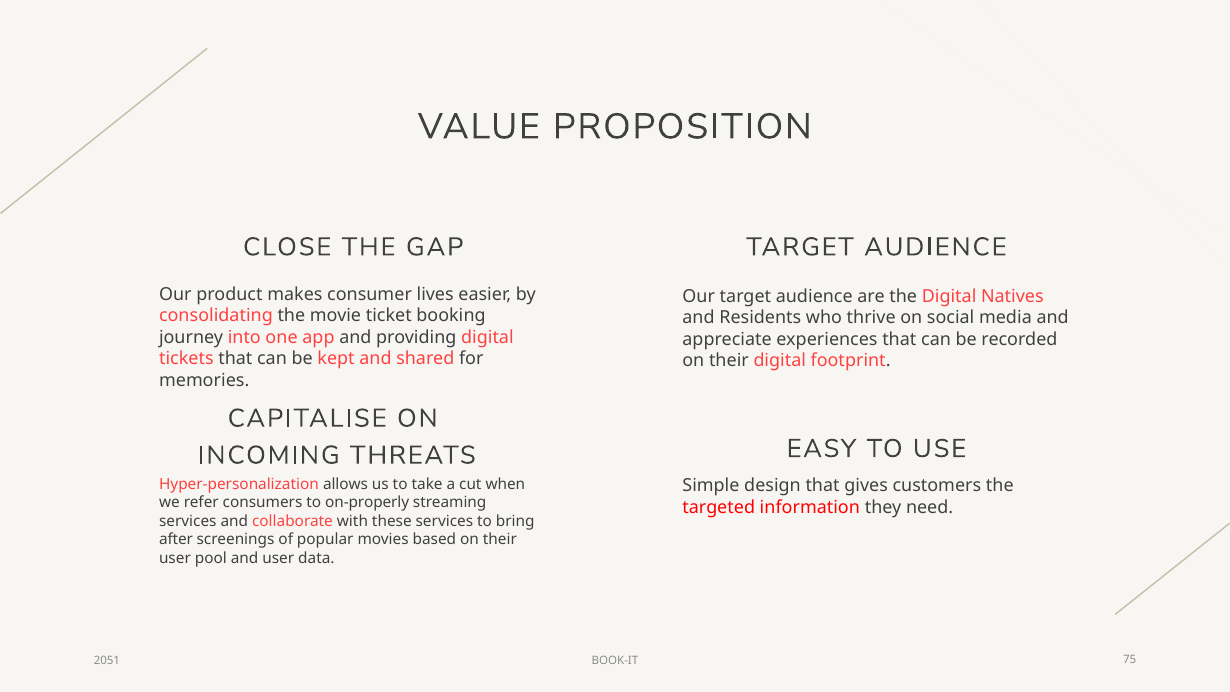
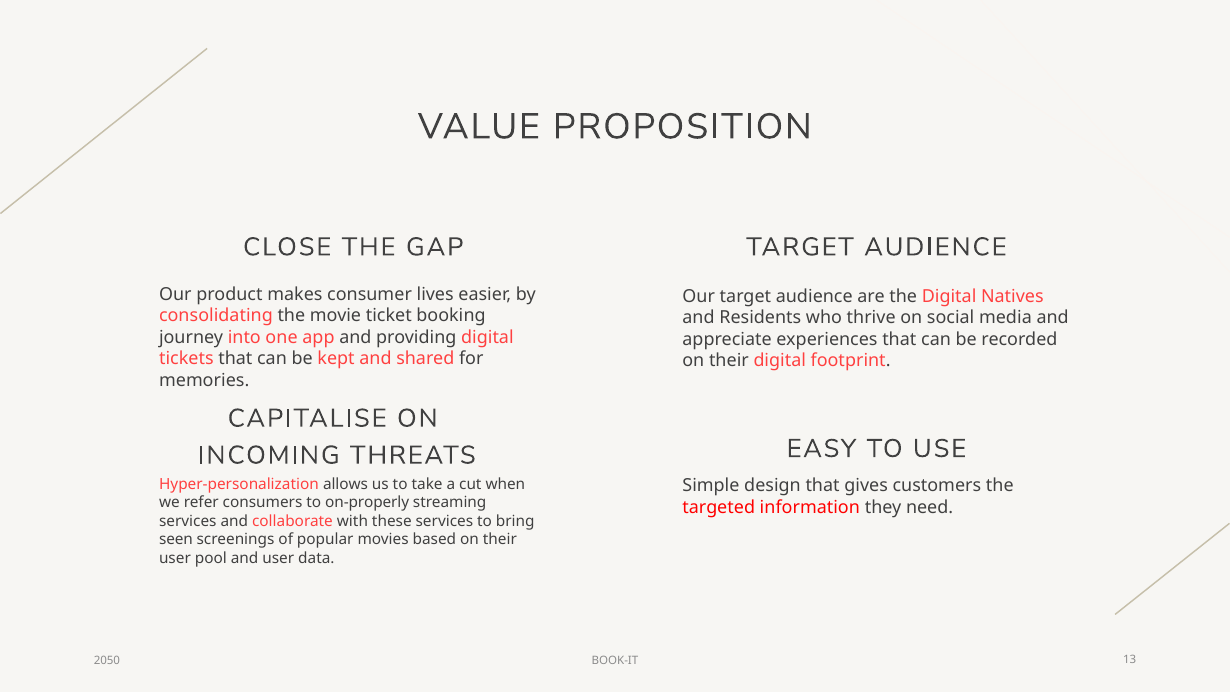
after: after -> seen
2051: 2051 -> 2050
75: 75 -> 13
